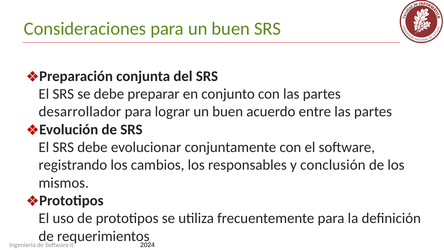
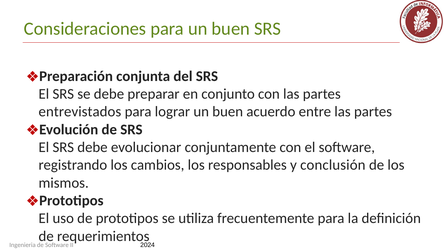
desarrollador: desarrollador -> entrevistados
